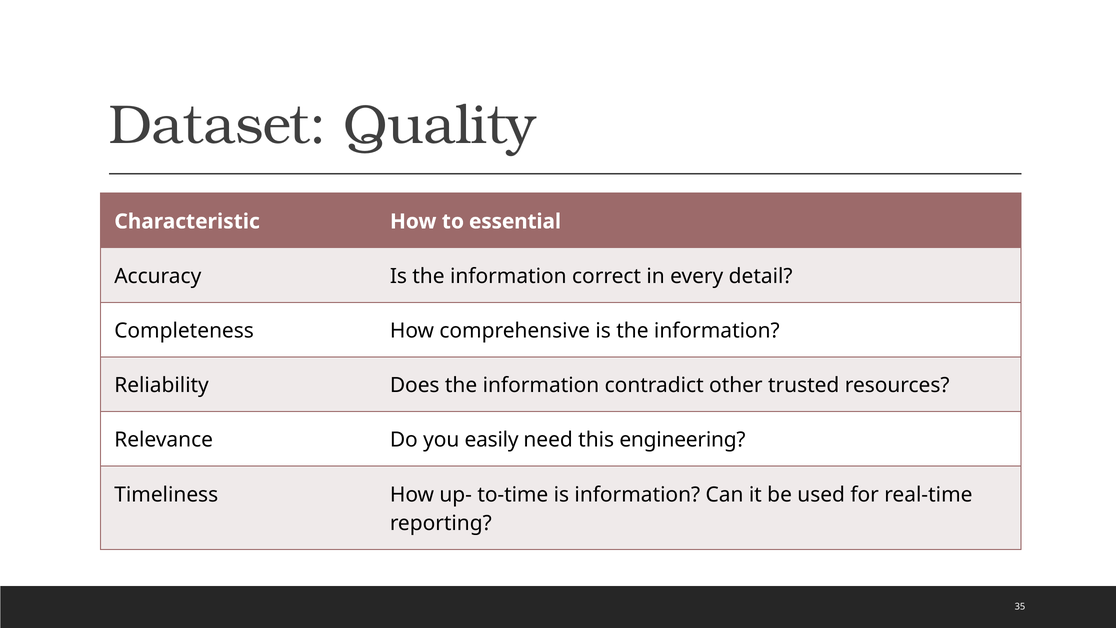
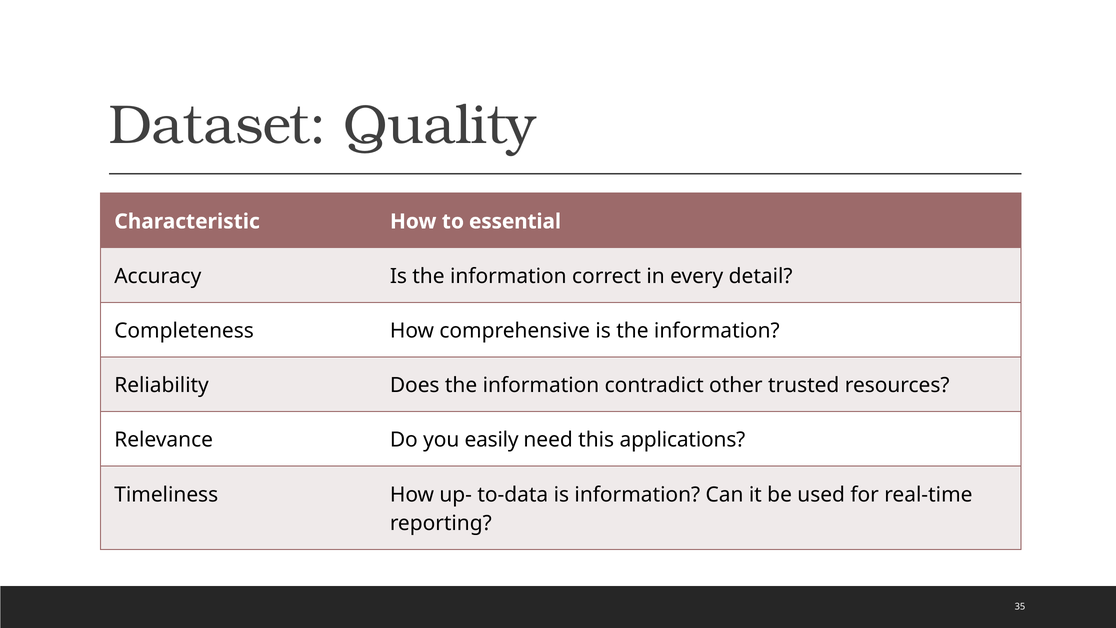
engineering: engineering -> applications
to-time: to-time -> to-data
